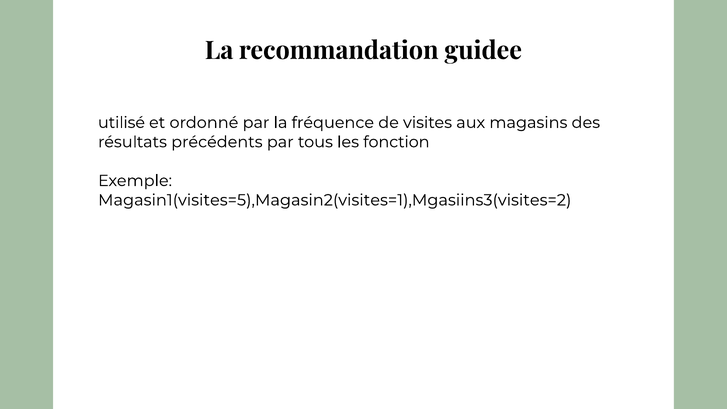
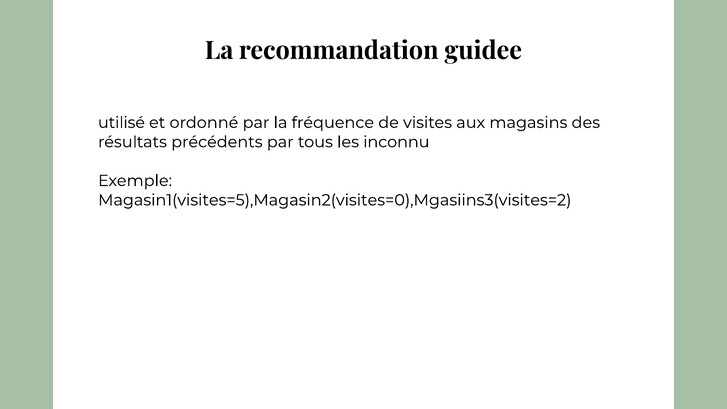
fonction: fonction -> inconnu
Magasin1(visites=5),Magasin2(visites=1),Mgasiins3(visites=2: Magasin1(visites=5),Magasin2(visites=1),Mgasiins3(visites=2 -> Magasin1(visites=5),Magasin2(visites=0),Mgasiins3(visites=2
